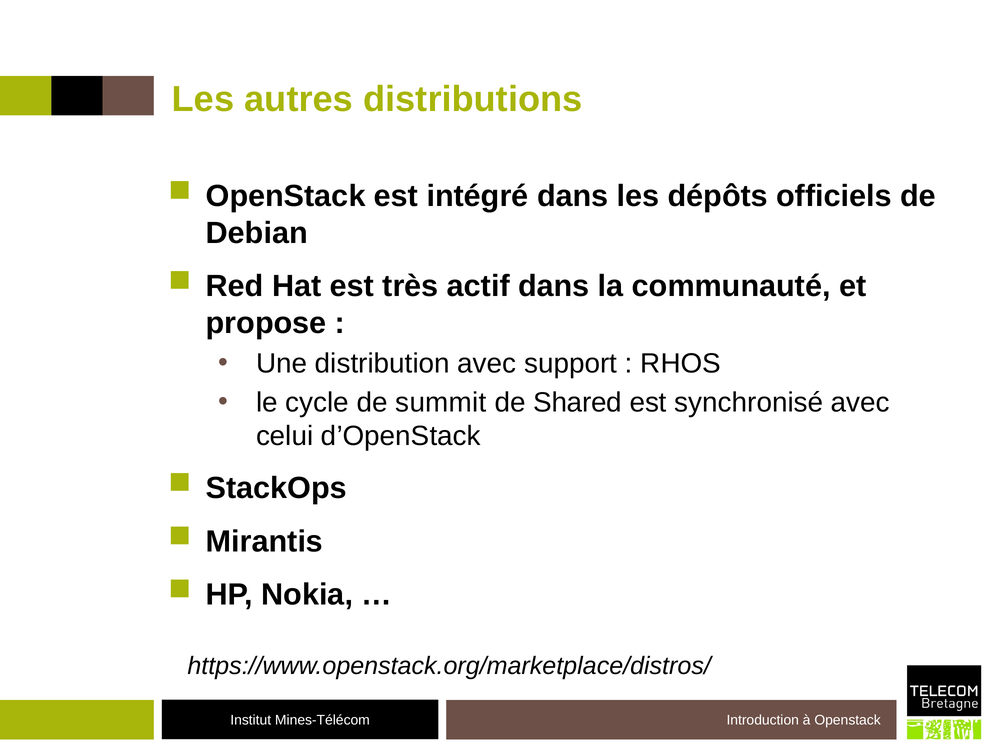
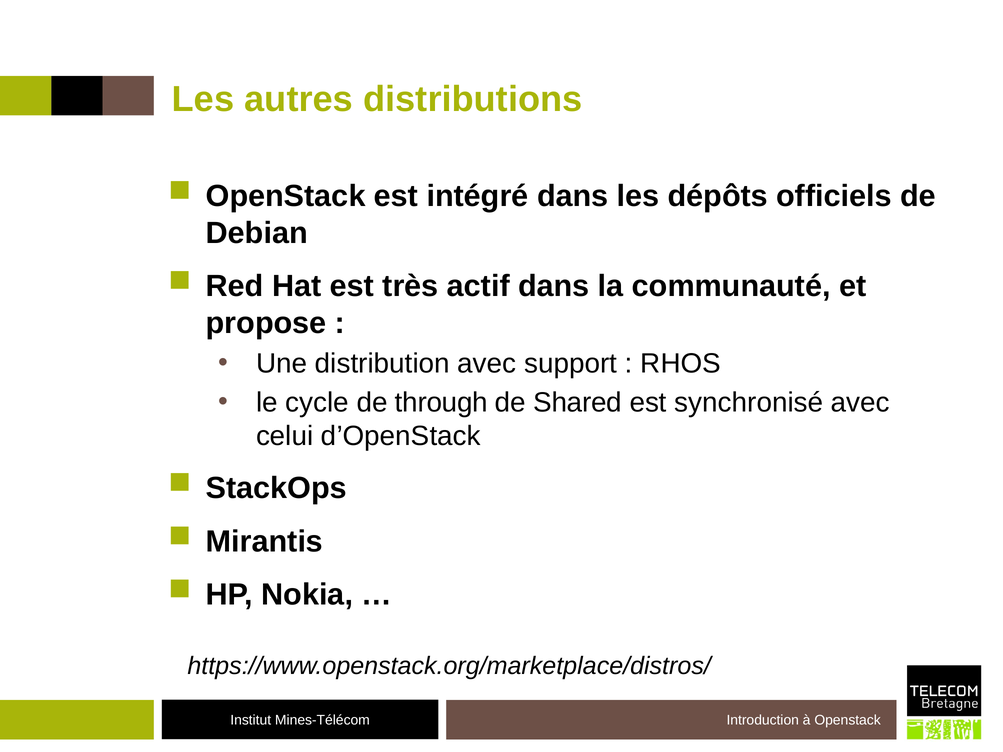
summit: summit -> through
